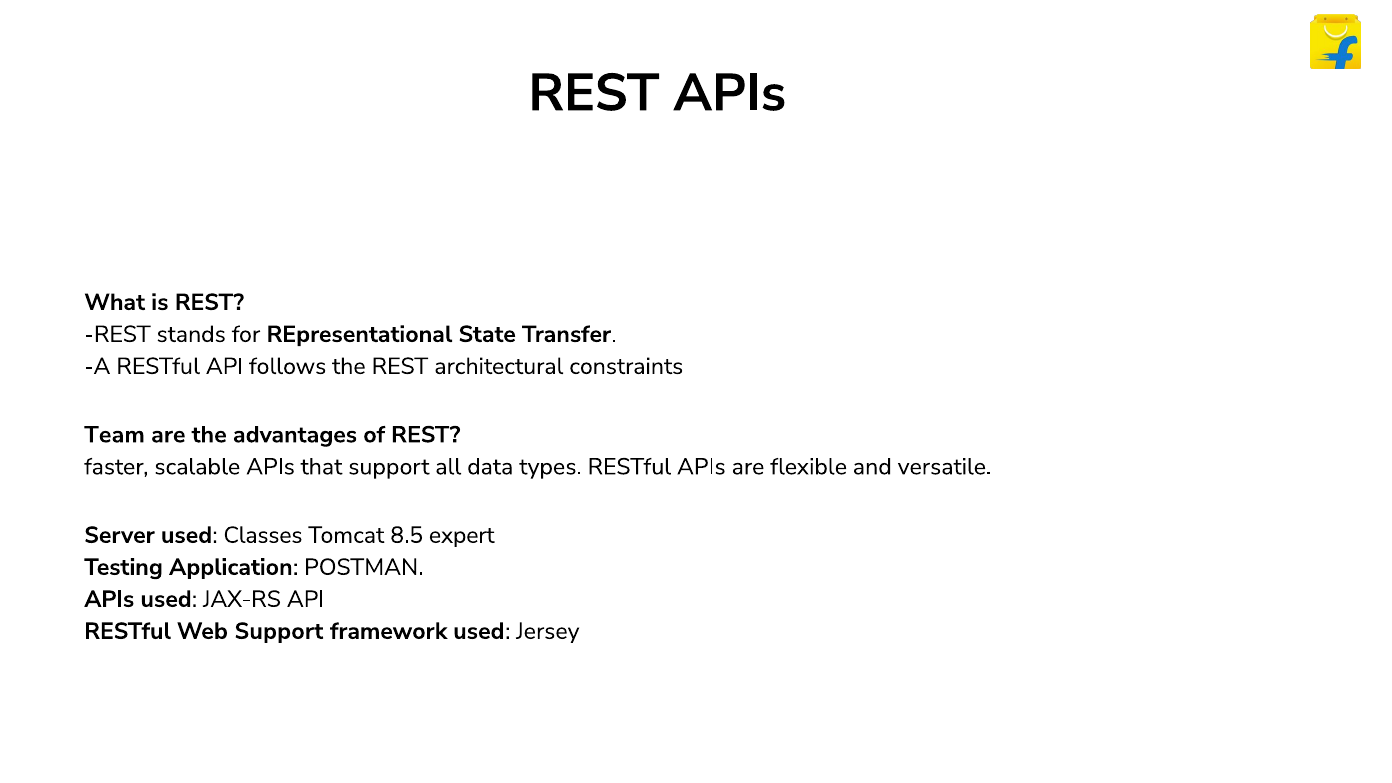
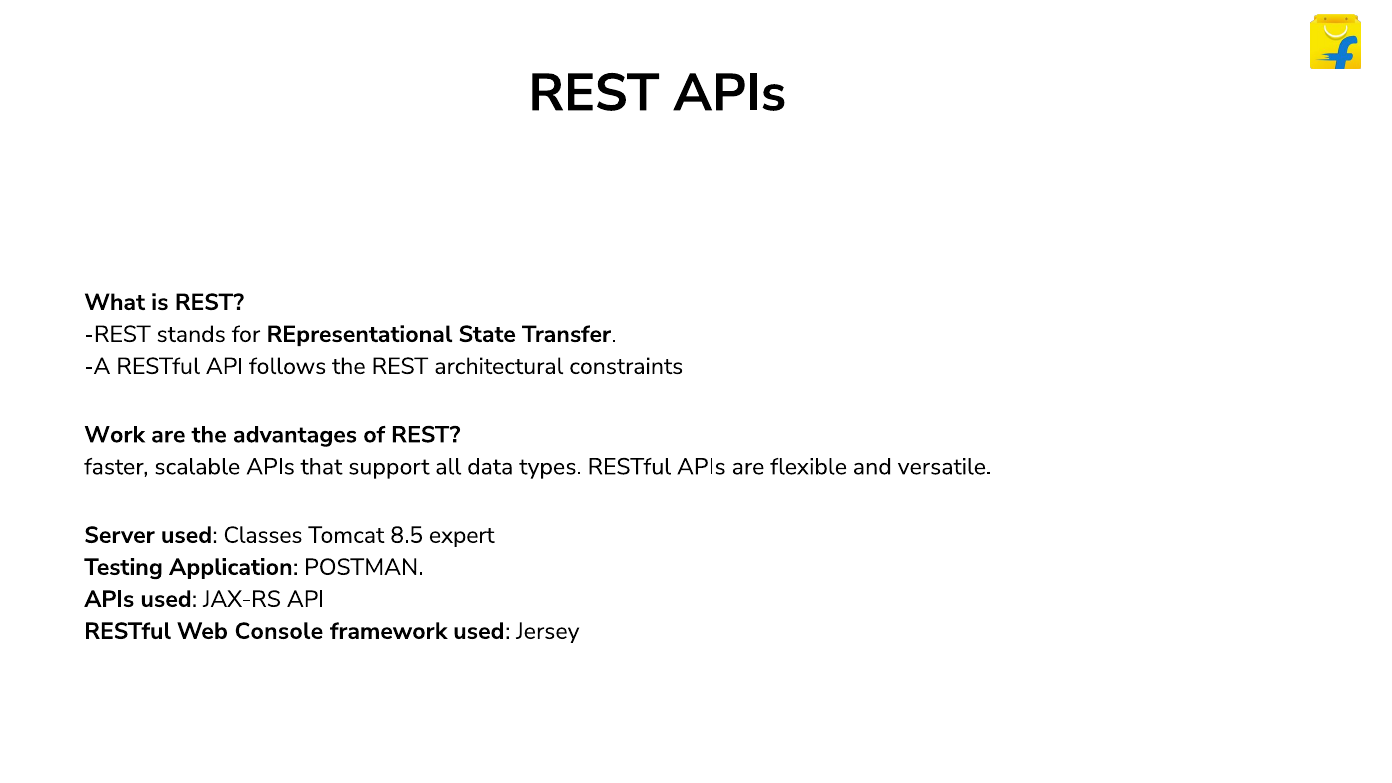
Team: Team -> Work
Web Support: Support -> Console
